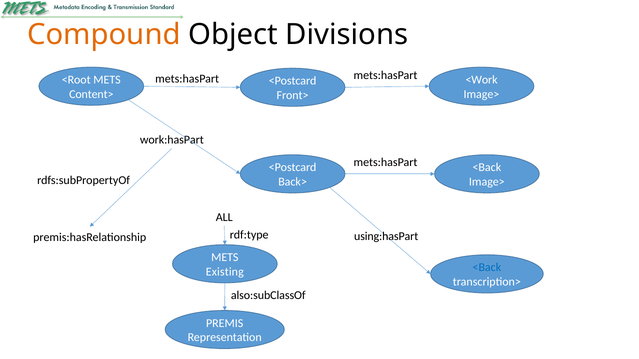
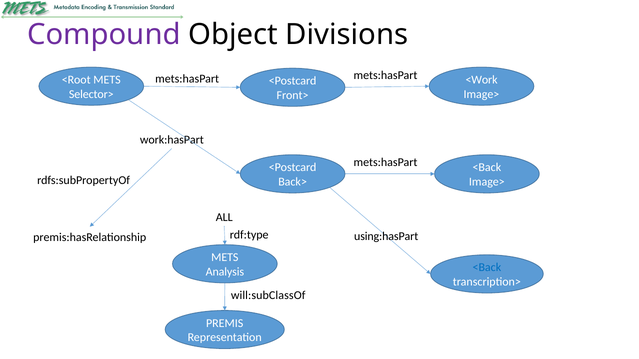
Compound colour: orange -> purple
Content>: Content> -> Selector>
Existing: Existing -> Analysis
also:subClassOf: also:subClassOf -> will:subClassOf
